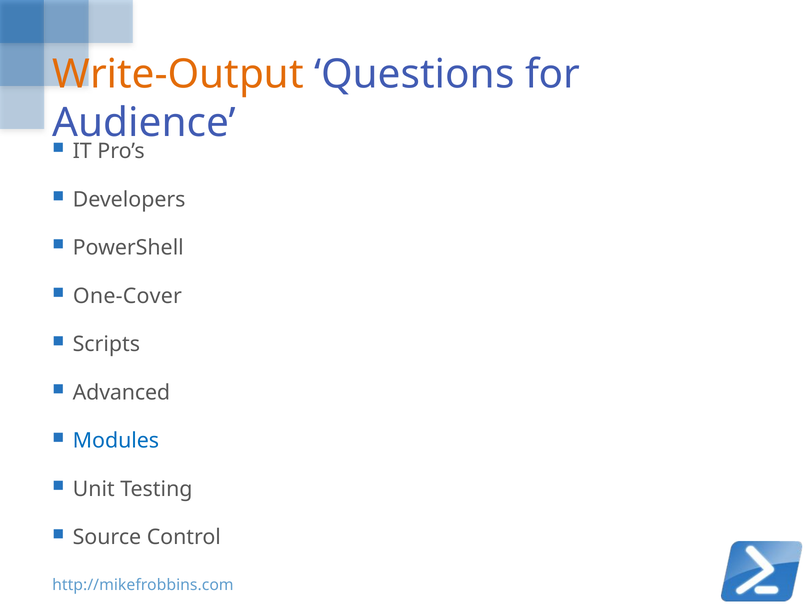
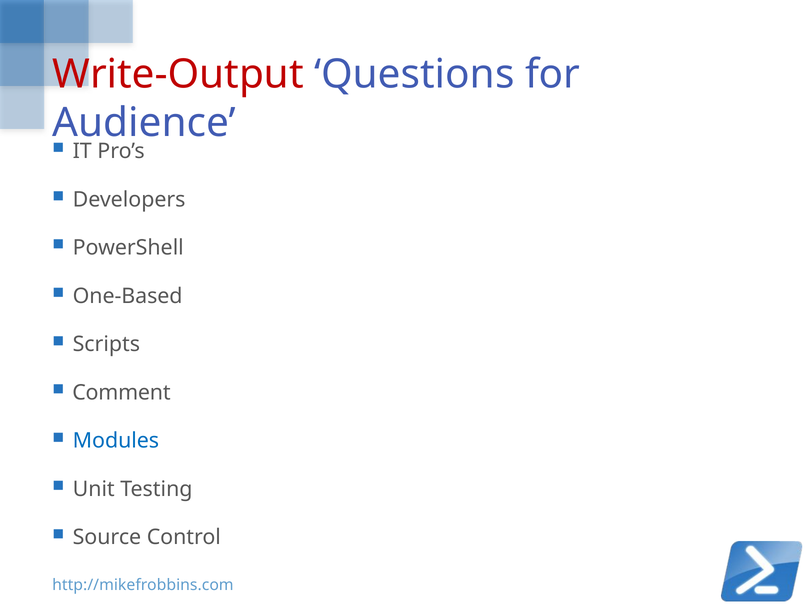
Write-Output colour: orange -> red
One-Cover: One-Cover -> One-Based
Advanced: Advanced -> Comment
